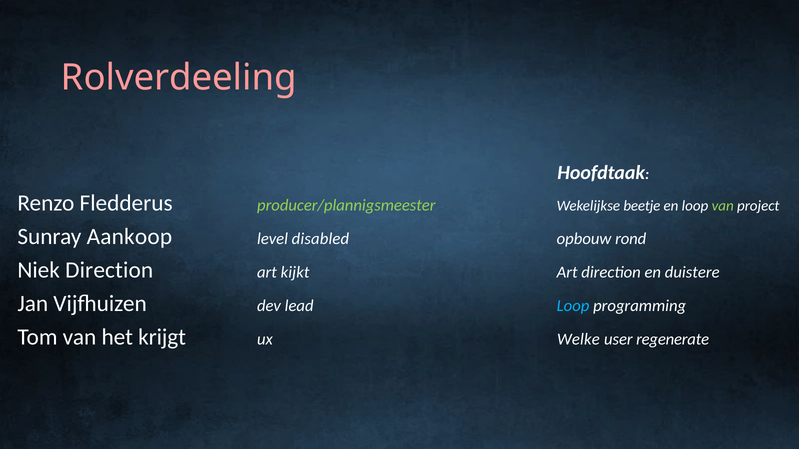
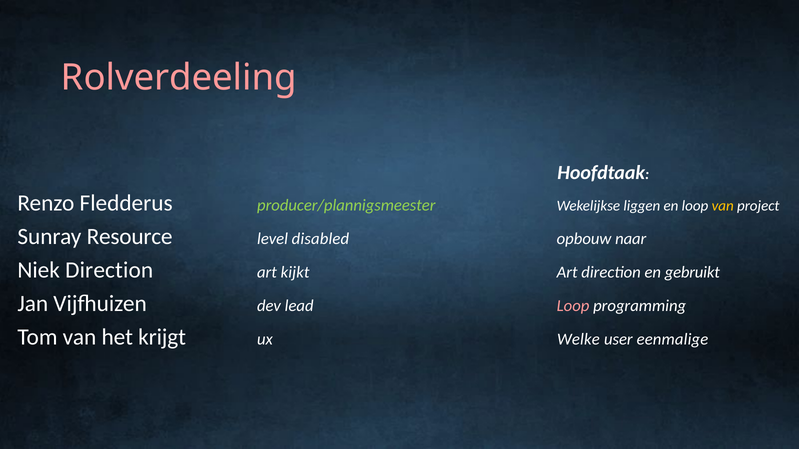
beetje: beetje -> liggen
van at (723, 206) colour: light green -> yellow
Aankoop: Aankoop -> Resource
rond: rond -> naar
duistere: duistere -> gebruikt
Loop at (573, 306) colour: light blue -> pink
regenerate: regenerate -> eenmalige
